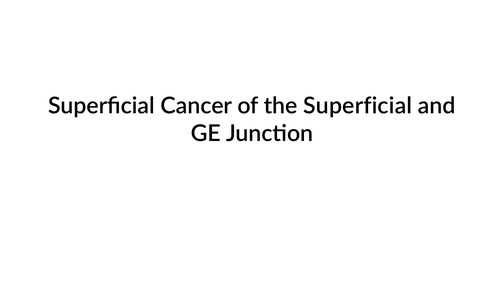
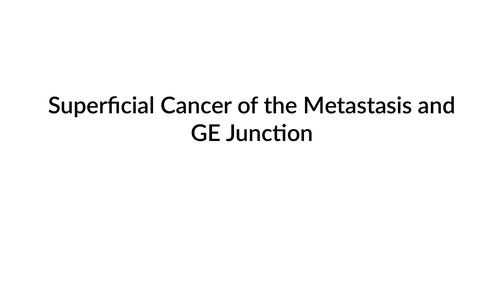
the Superficial: Superficial -> Metastasis
